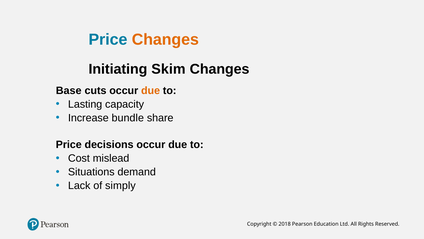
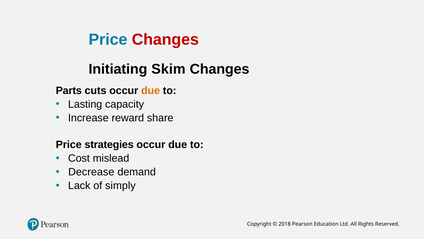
Changes at (165, 39) colour: orange -> red
Base: Base -> Parts
bundle: bundle -> reward
decisions: decisions -> strategies
Situations: Situations -> Decrease
